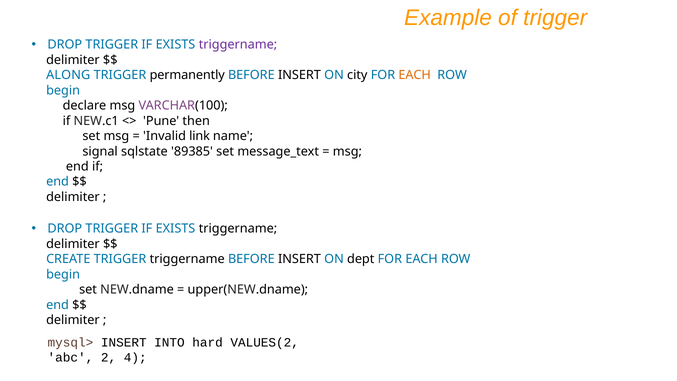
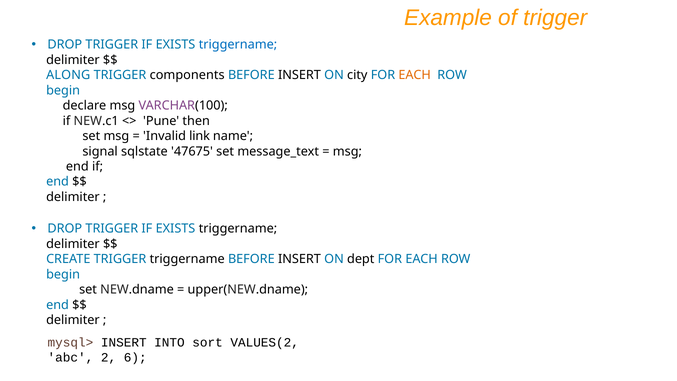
triggername at (238, 45) colour: purple -> blue
permanently: permanently -> components
89385: 89385 -> 47675
hard: hard -> sort
4: 4 -> 6
